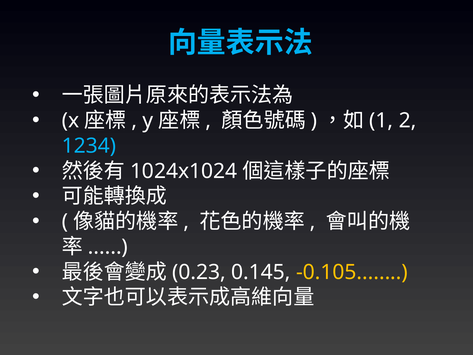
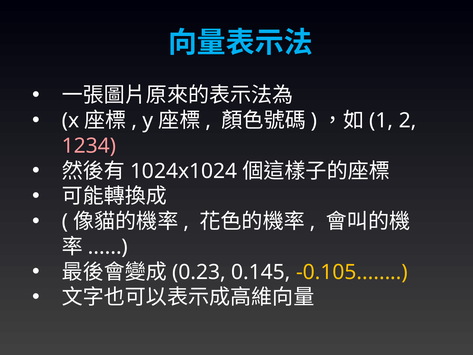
1234 colour: light blue -> pink
